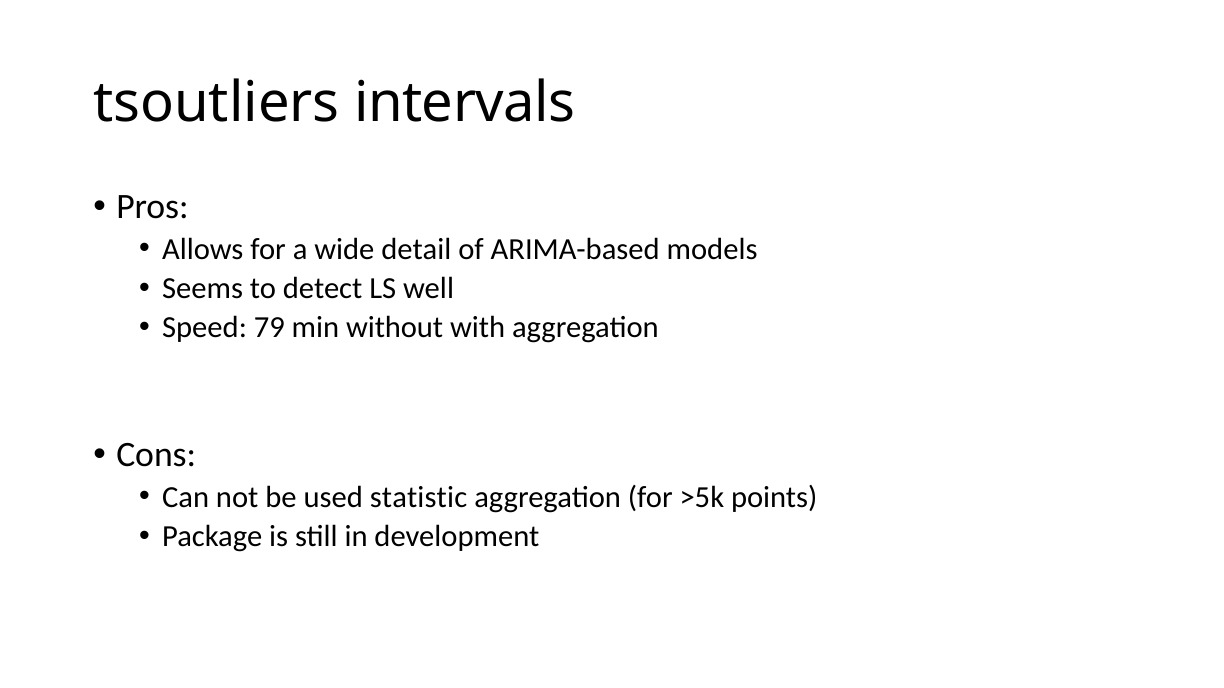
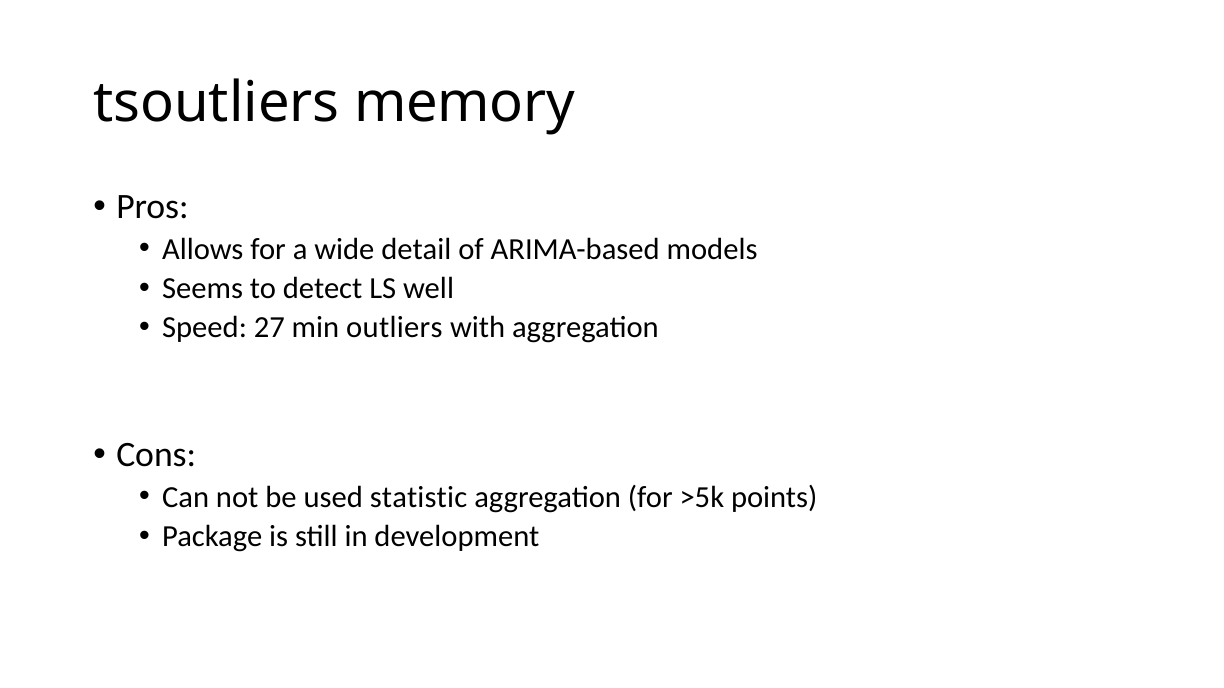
intervals: intervals -> memory
79: 79 -> 27
without: without -> outliers
